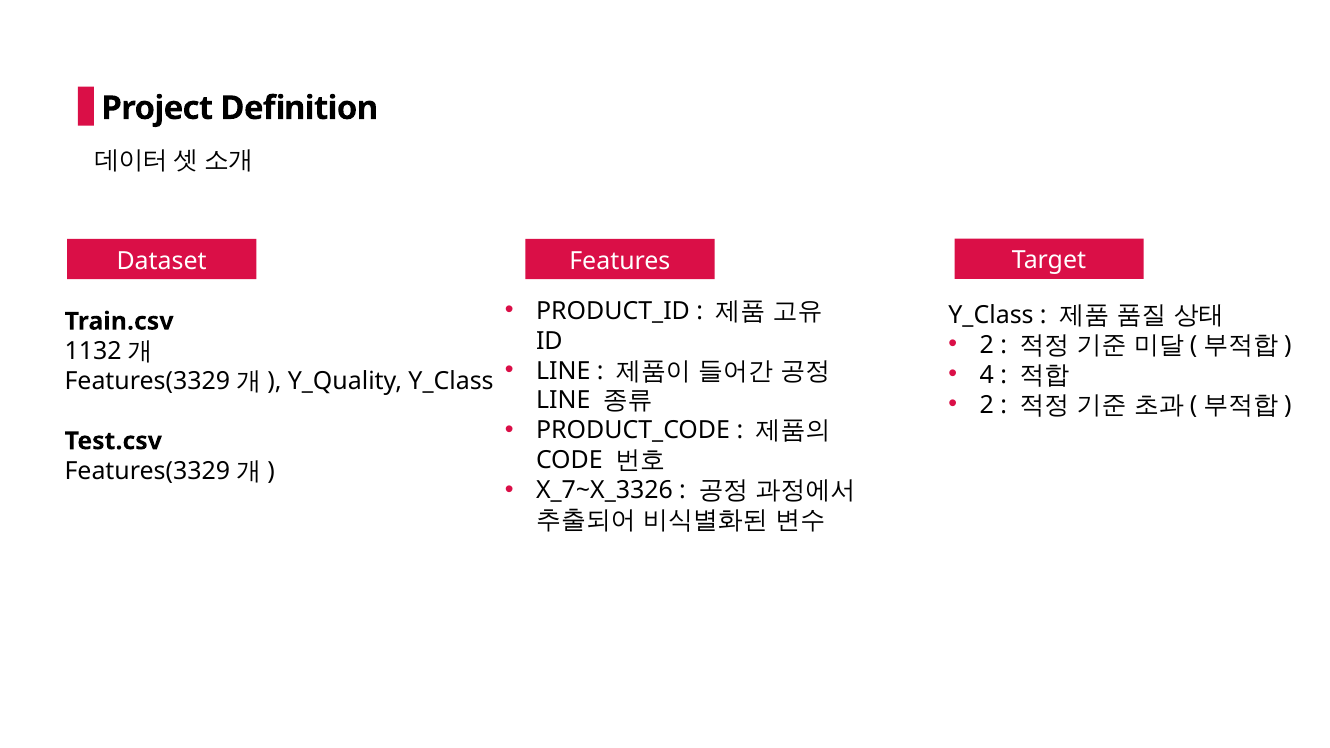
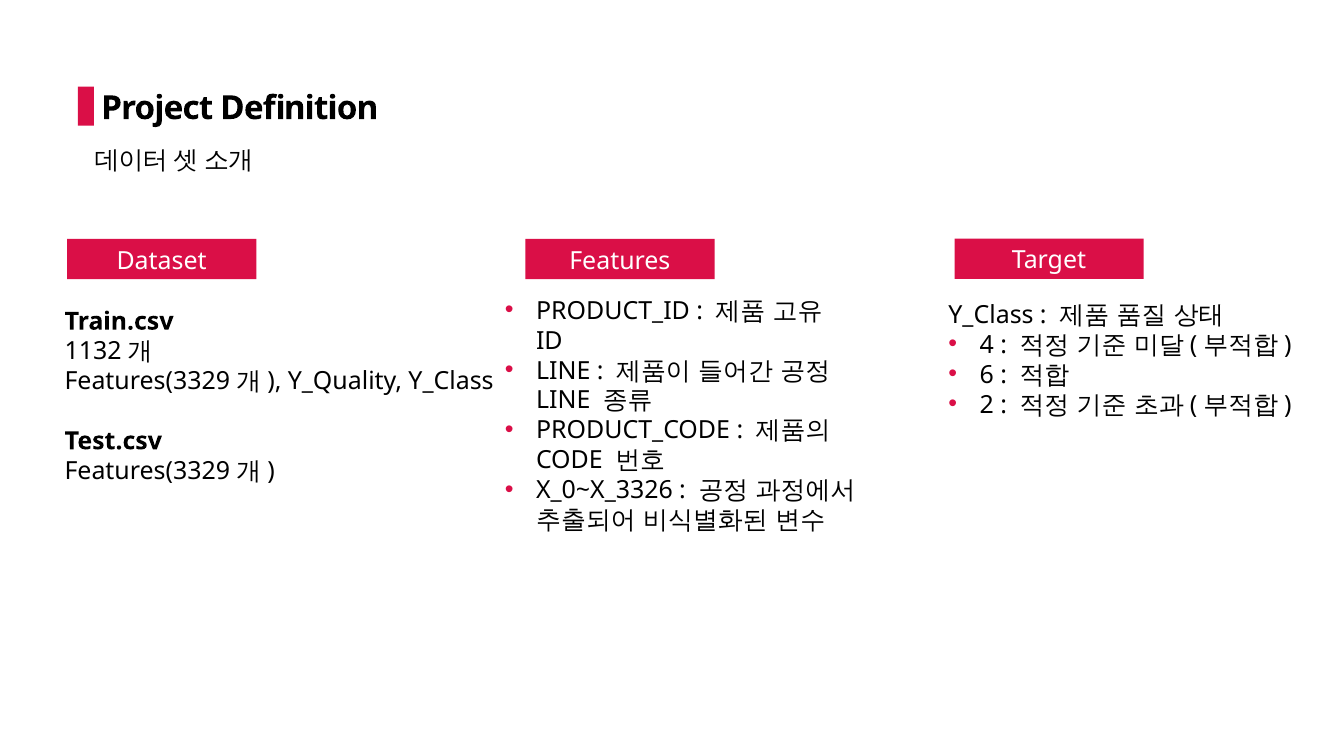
2 at (987, 345): 2 -> 4
4: 4 -> 6
X_7~X_3326: X_7~X_3326 -> X_0~X_3326
